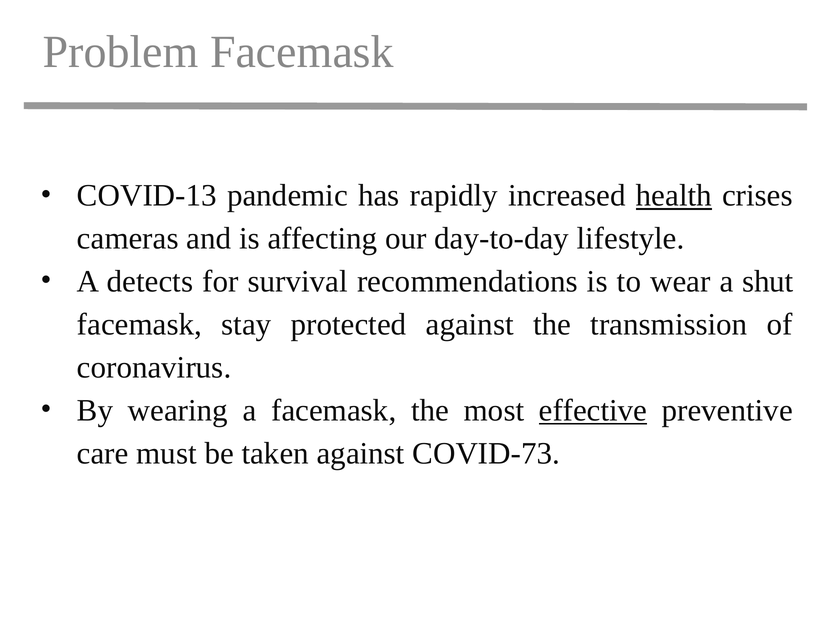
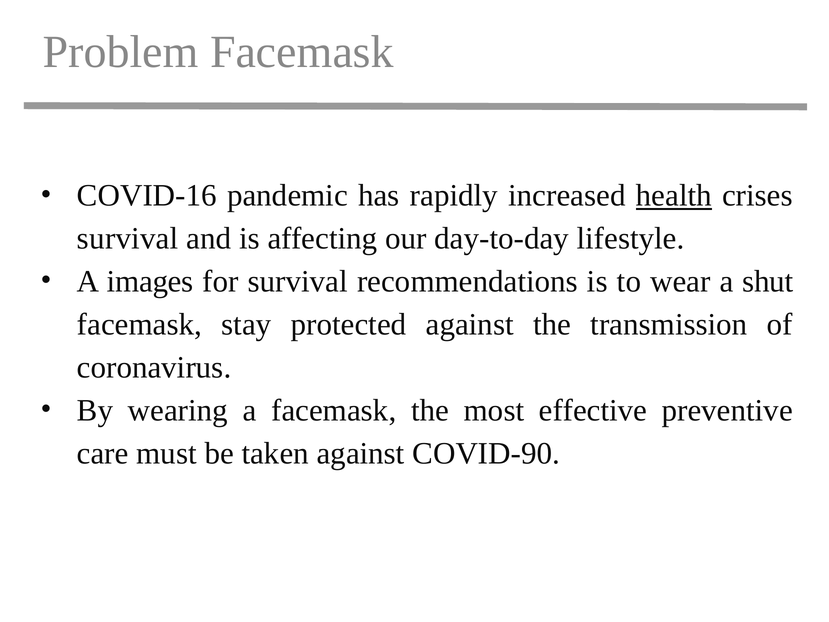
COVID-13: COVID-13 -> COVID-16
cameras at (128, 239): cameras -> survival
detects: detects -> images
effective underline: present -> none
COVID-73: COVID-73 -> COVID-90
